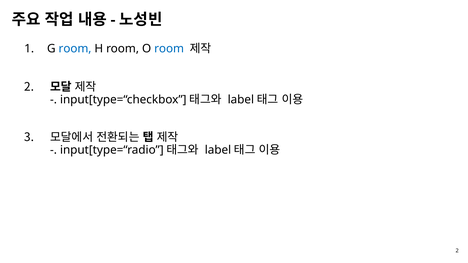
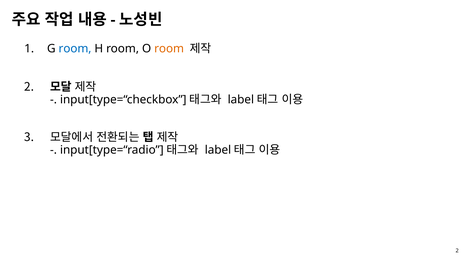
room at (169, 49) colour: blue -> orange
